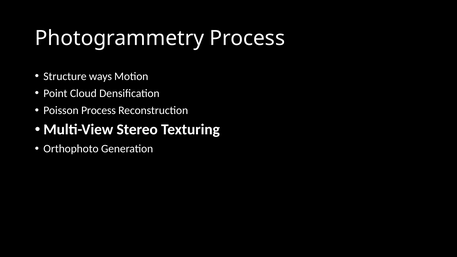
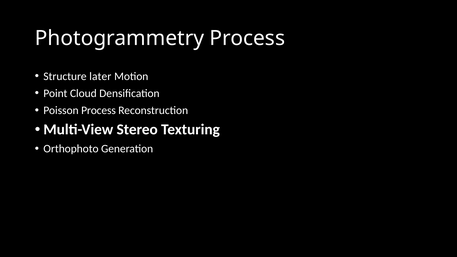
ways: ways -> later
